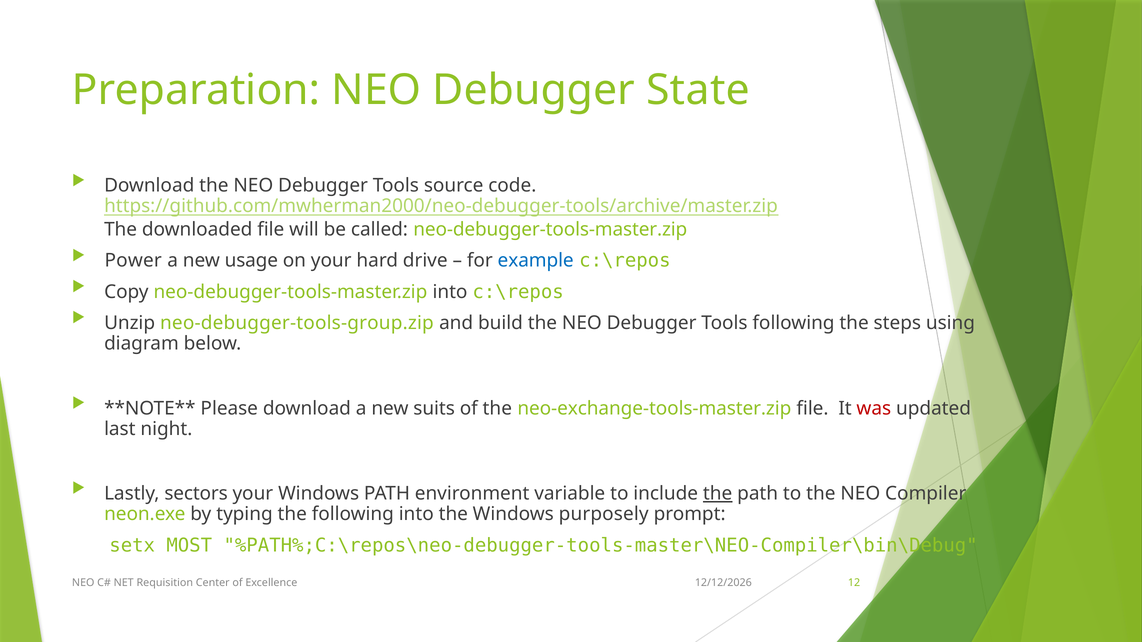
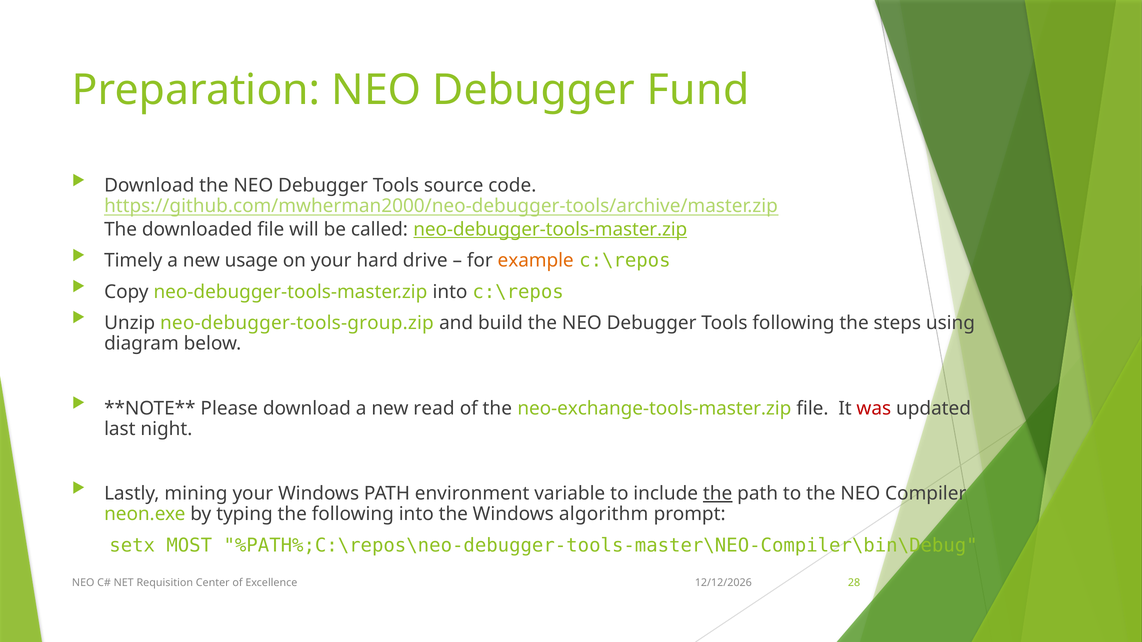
State: State -> Fund
neo-debugger-tools-master.zip at (550, 230) underline: none -> present
Power: Power -> Timely
example colour: blue -> orange
suits: suits -> read
sectors: sectors -> mining
purposely: purposely -> algorithm
12: 12 -> 28
